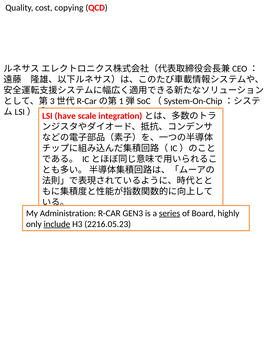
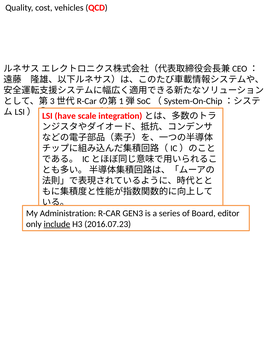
copying: copying -> vehicles
series underline: present -> none
highly: highly -> editor
2216.05.23: 2216.05.23 -> 2016.07.23
